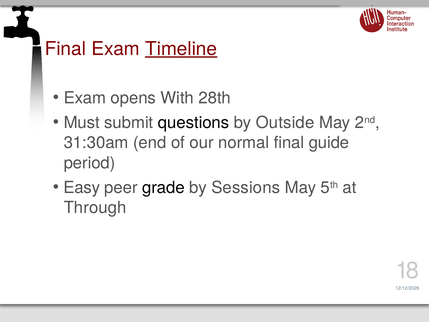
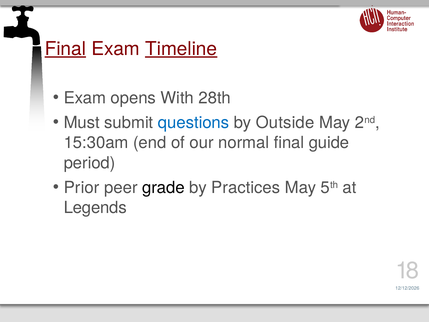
Final at (65, 49) underline: none -> present
questions colour: black -> blue
31:30am: 31:30am -> 15:30am
Easy: Easy -> Prior
Sessions: Sessions -> Practices
Through: Through -> Legends
